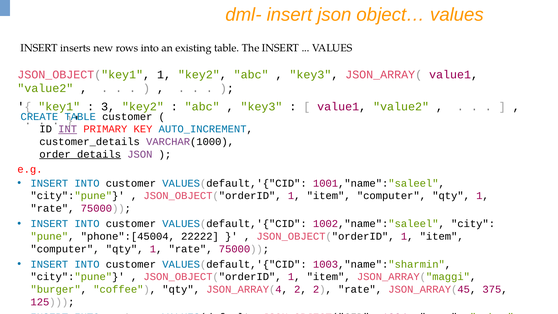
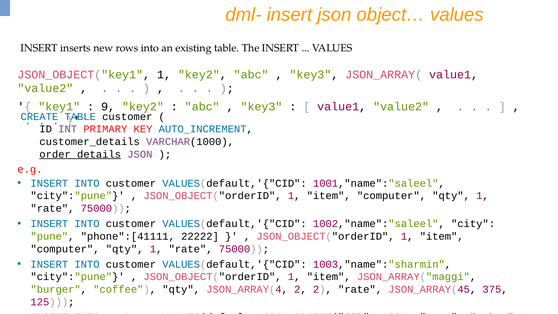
3: 3 -> 9
INT underline: present -> none
phone":[45004: phone":[45004 -> phone":[41111
